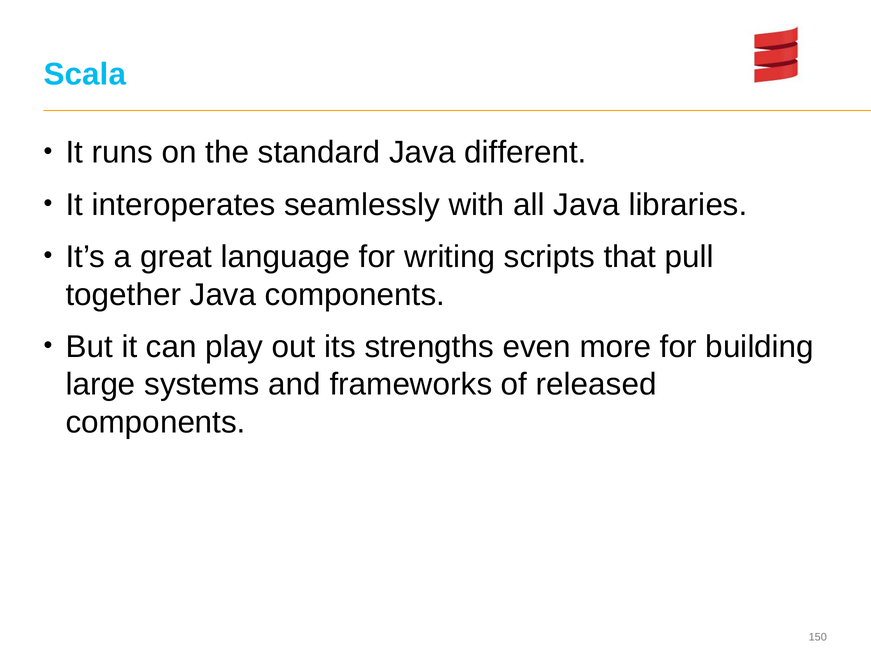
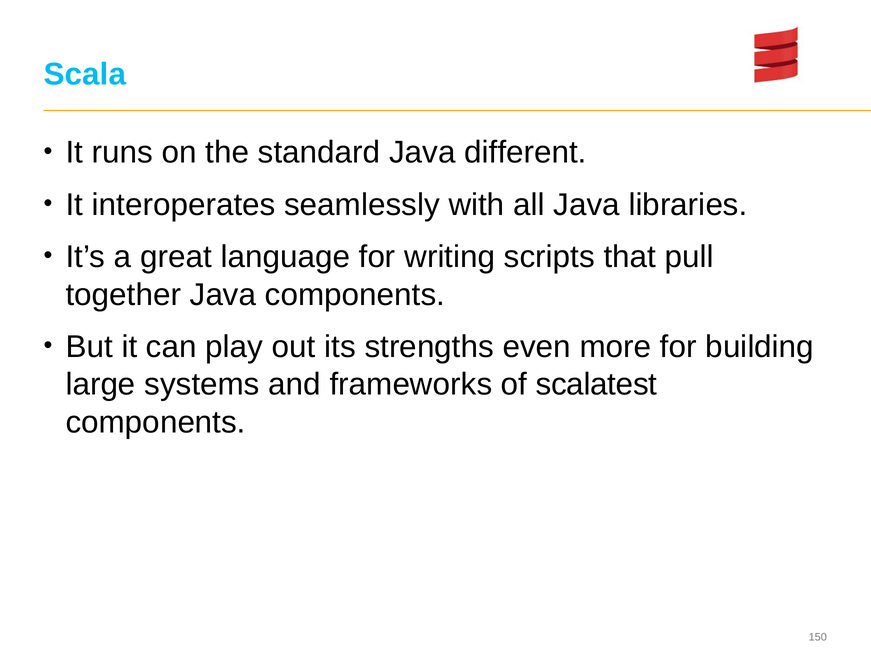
released: released -> scalatest
